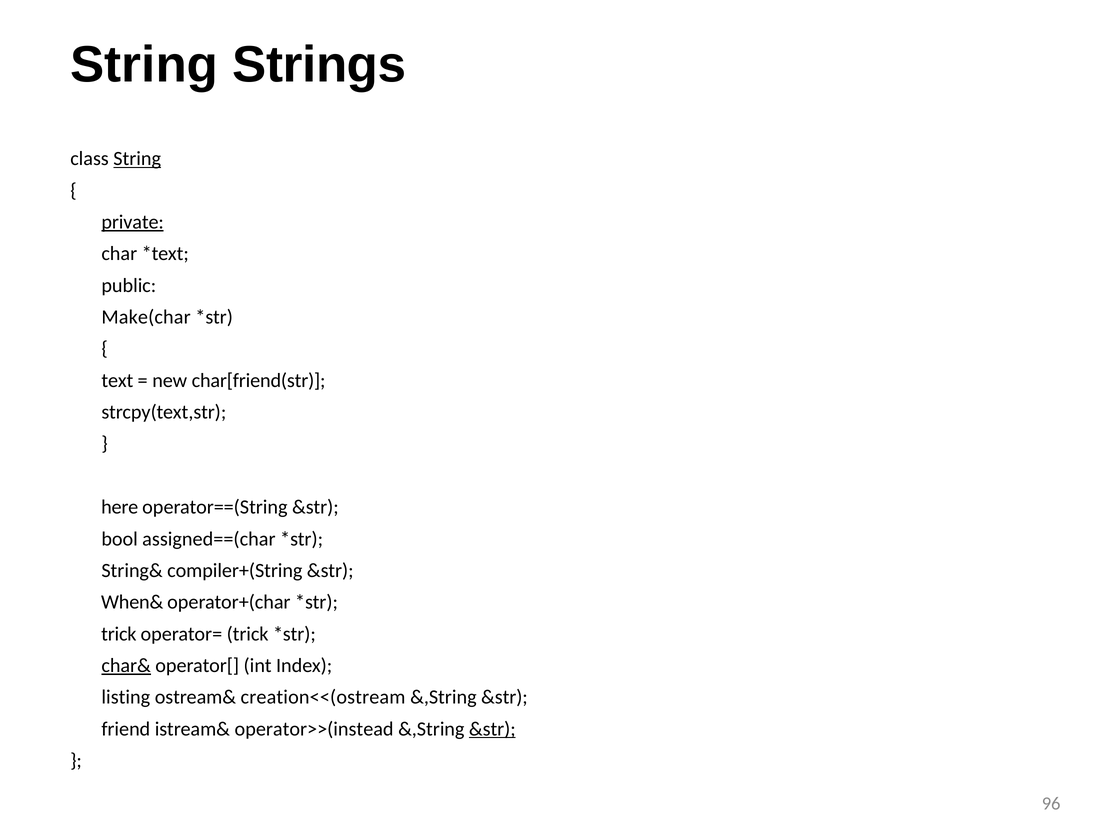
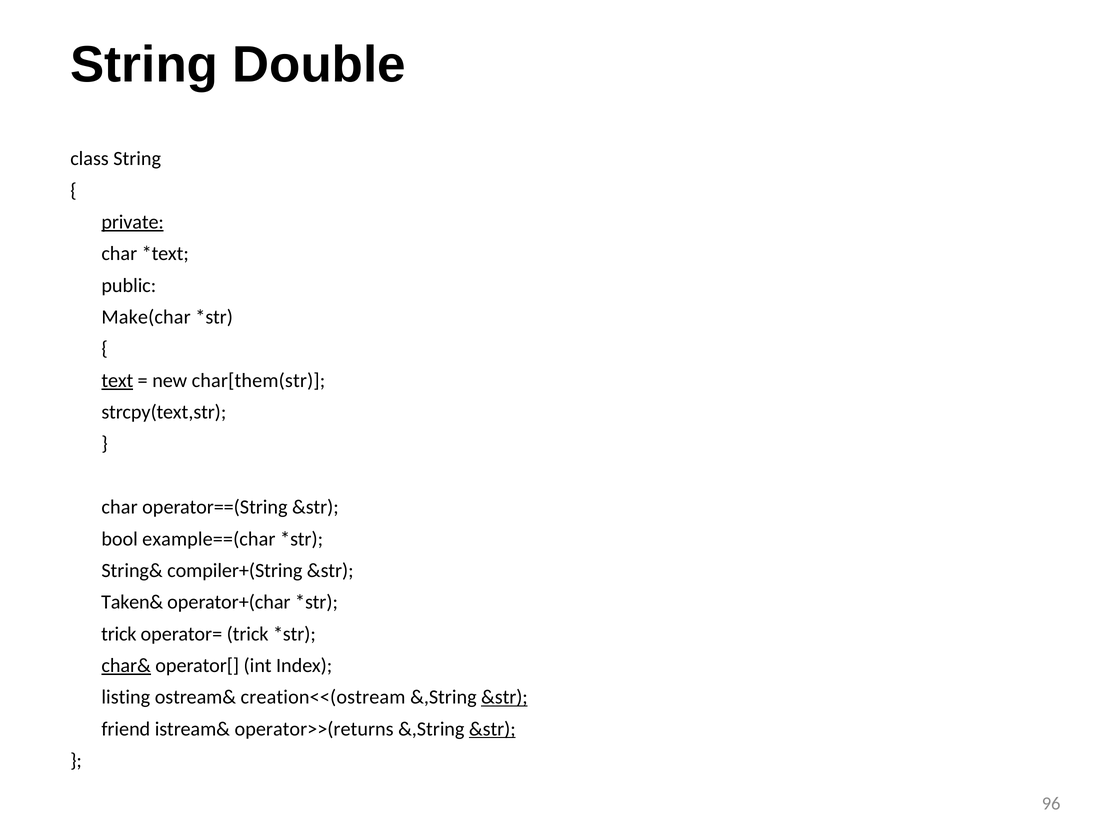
Strings: Strings -> Double
String at (137, 159) underline: present -> none
text underline: none -> present
char[friend(str: char[friend(str -> char[them(str
here at (120, 507): here -> char
assigned==(char: assigned==(char -> example==(char
When&: When& -> Taken&
&str at (504, 698) underline: none -> present
operator>>(instead: operator>>(instead -> operator>>(returns
